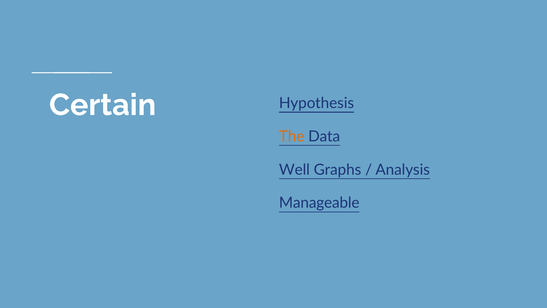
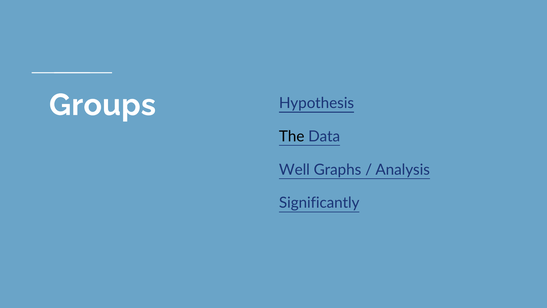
Certain: Certain -> Groups
The colour: orange -> black
Manageable: Manageable -> Significantly
